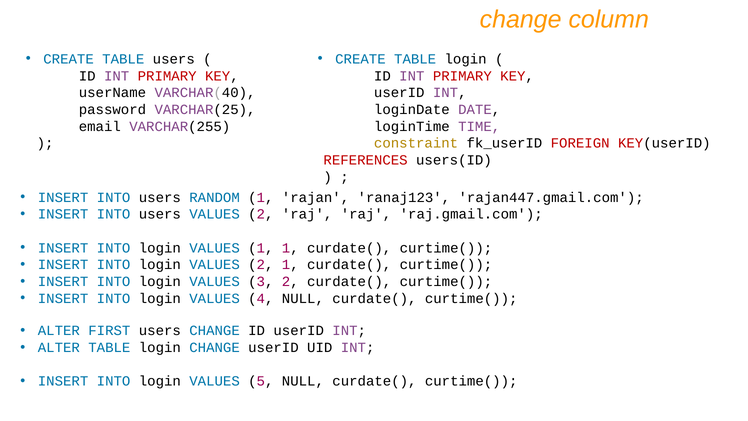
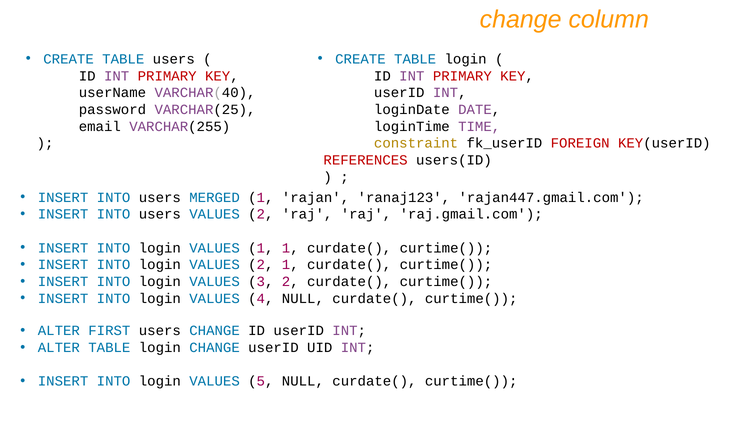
RANDOM: RANDOM -> MERGED
